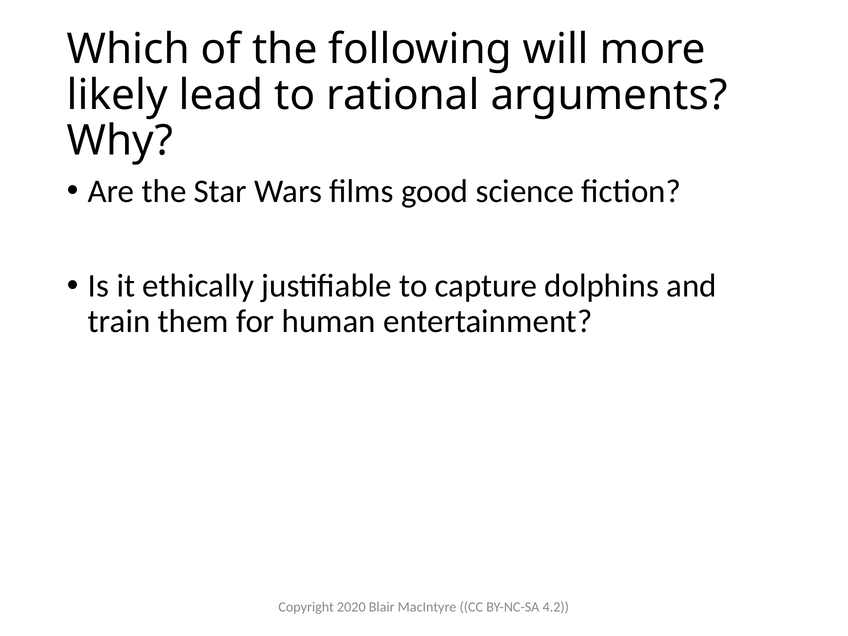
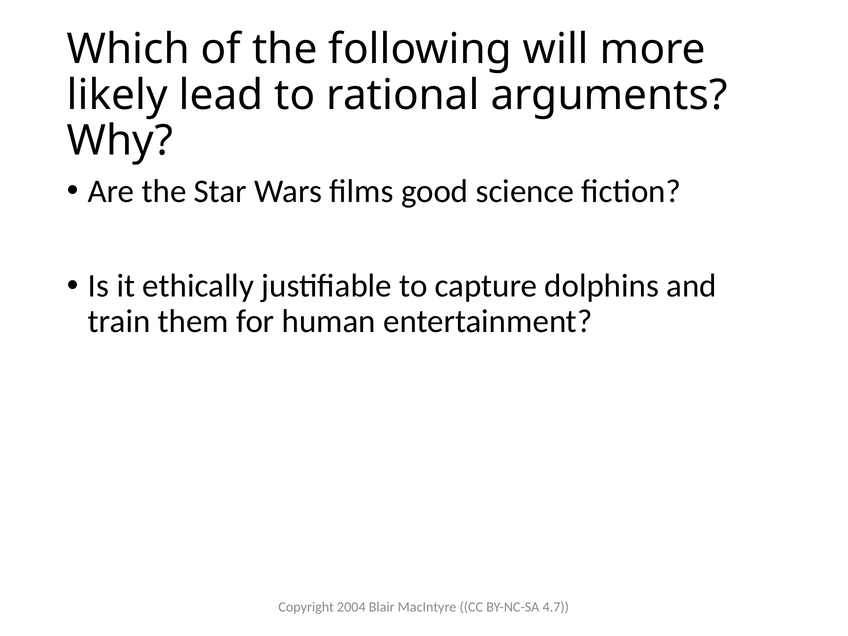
2020: 2020 -> 2004
4.2: 4.2 -> 4.7
